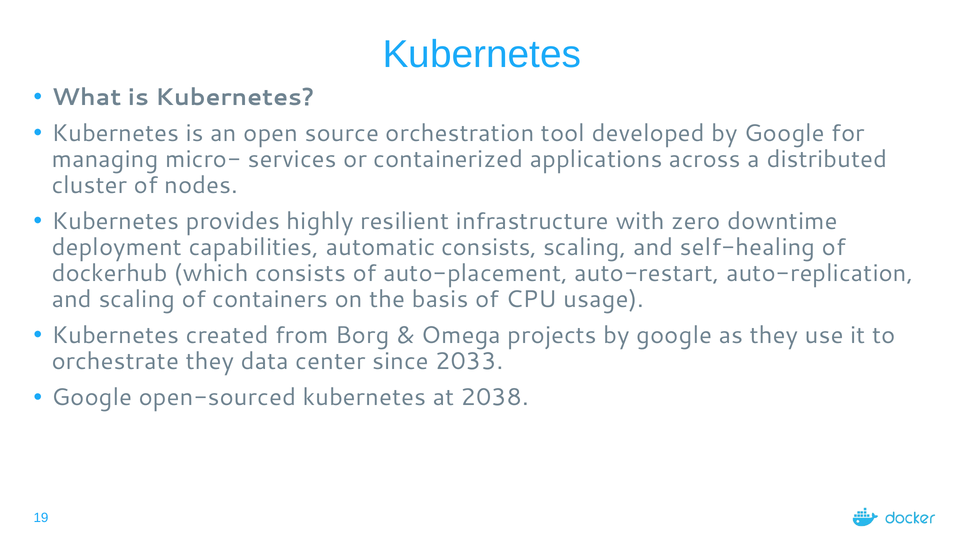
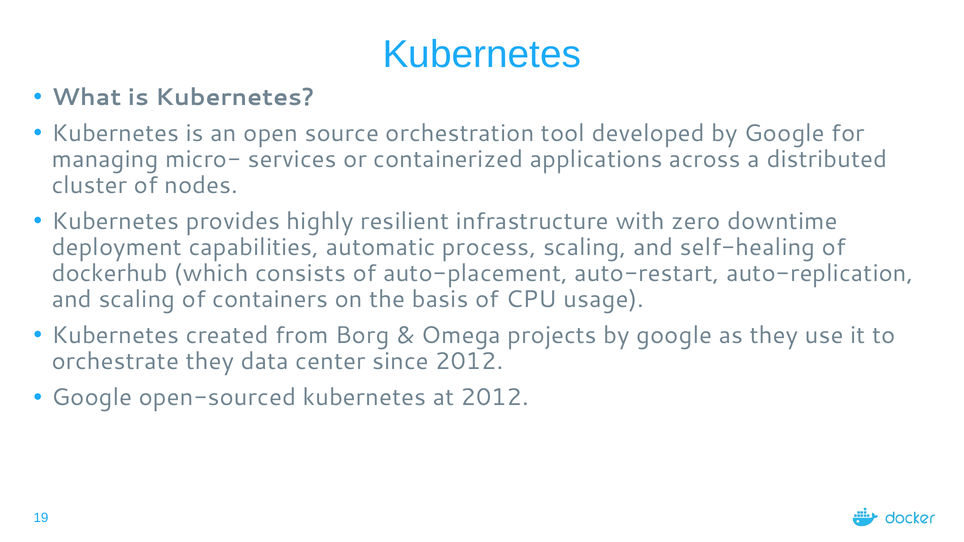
automatic consists: consists -> process
since 2033: 2033 -> 2012
at 2038: 2038 -> 2012
